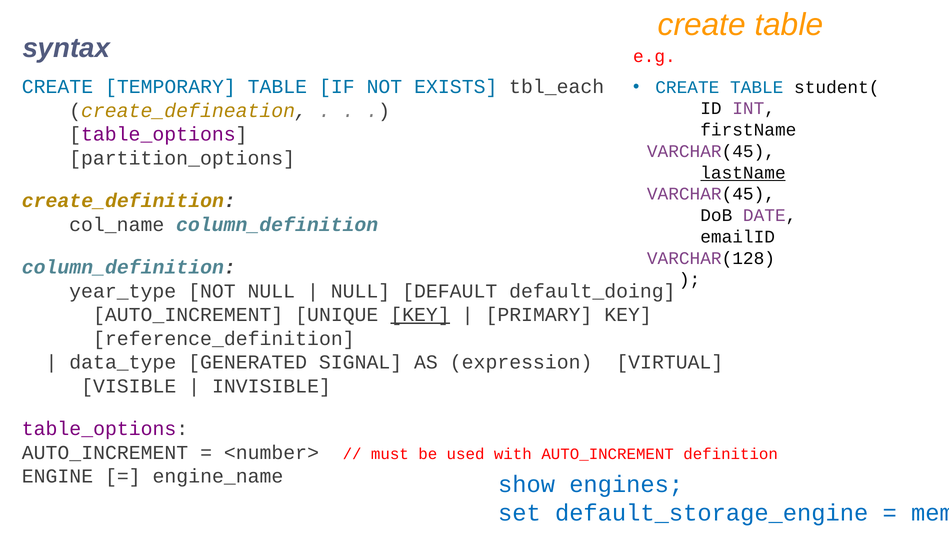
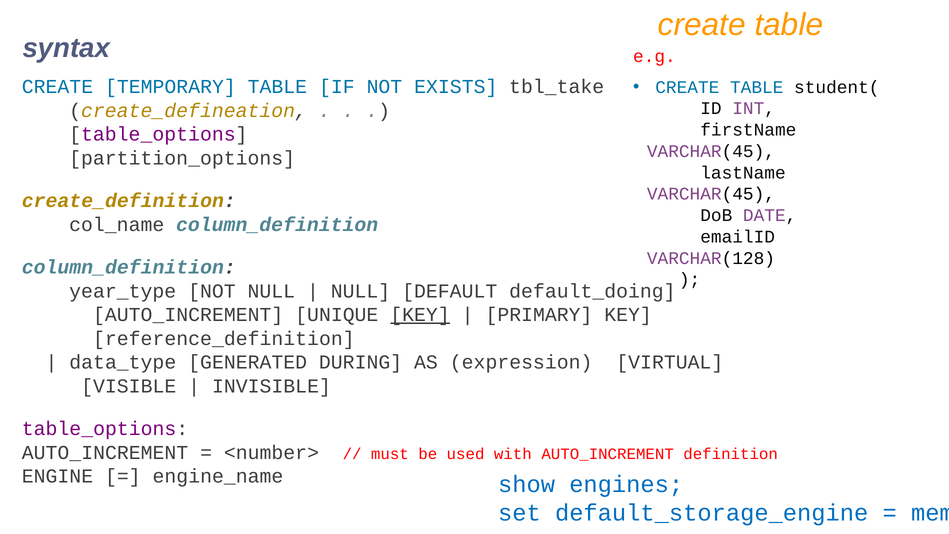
tbl_each: tbl_each -> tbl_take
lastName underline: present -> none
SIGNAL: SIGNAL -> DURING
